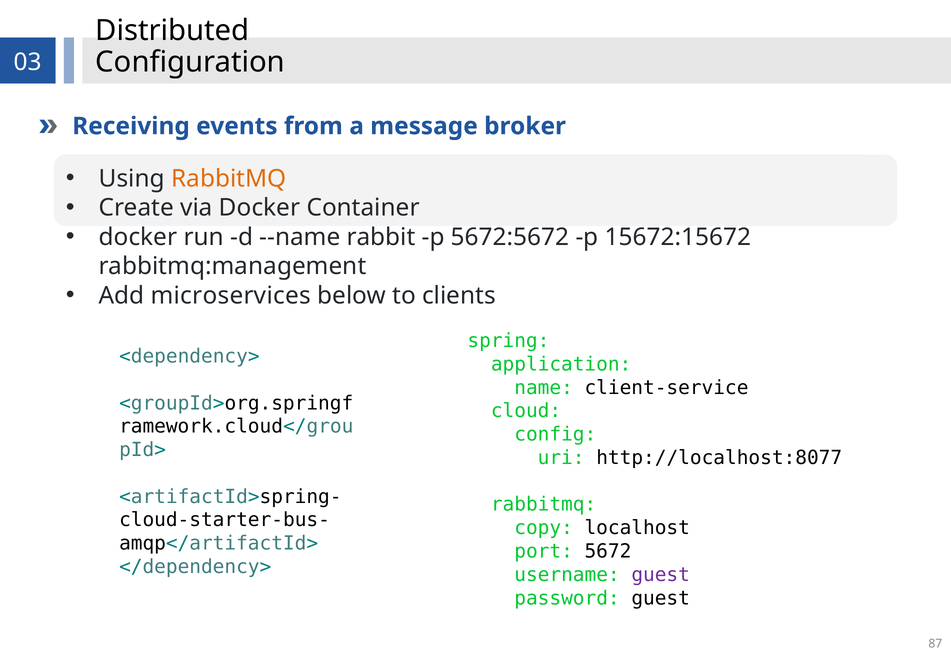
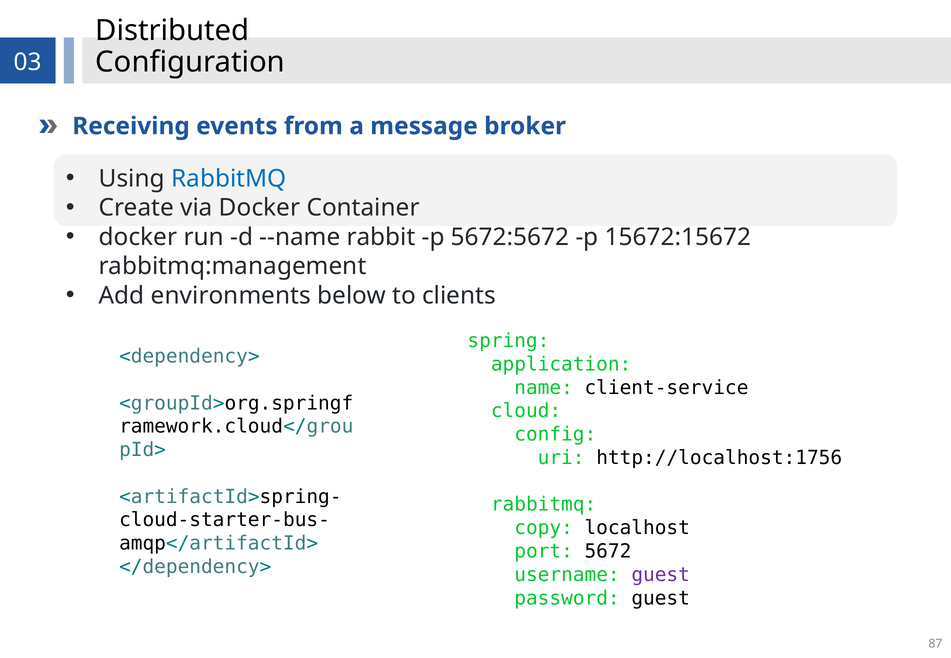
RabbitMQ at (229, 179) colour: orange -> blue
microservices: microservices -> environments
http://localhost:8077: http://localhost:8077 -> http://localhost:1756
